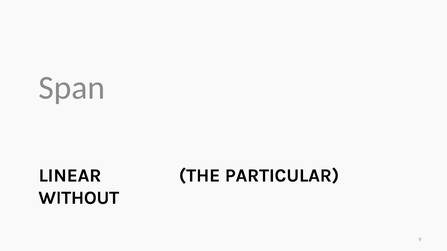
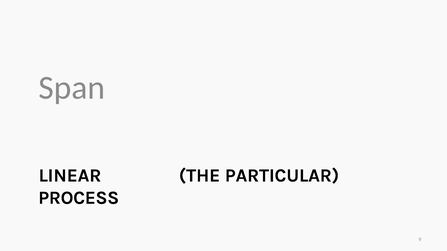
WITHOUT: WITHOUT -> PROCESS
